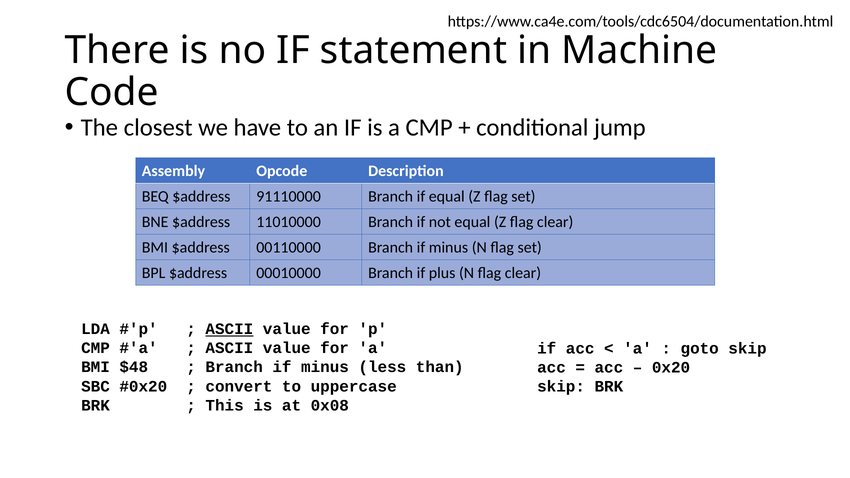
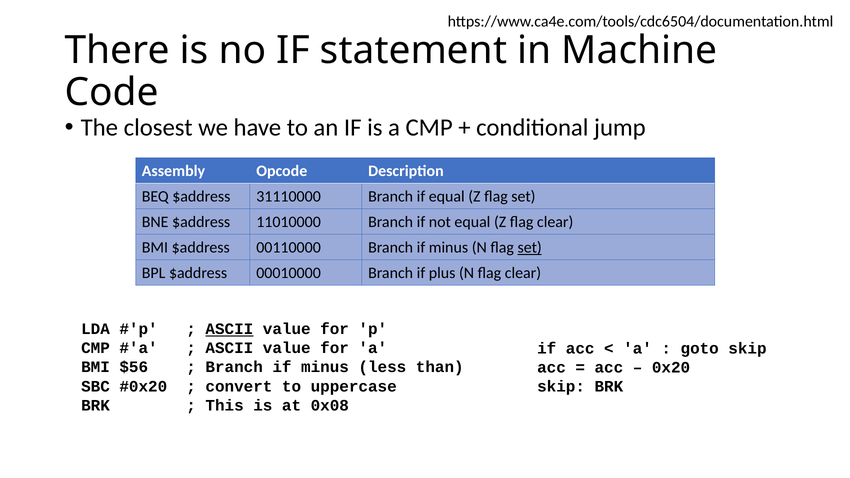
91110000: 91110000 -> 31110000
set at (530, 248) underline: none -> present
$48: $48 -> $56
